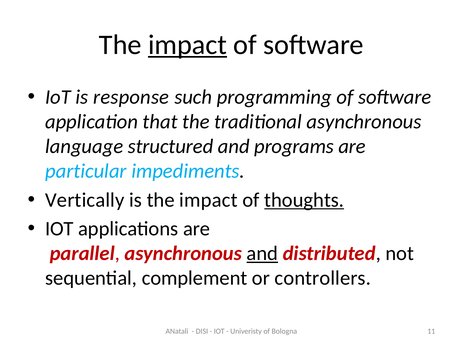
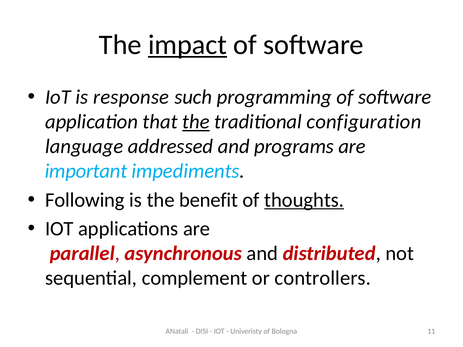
the at (196, 122) underline: none -> present
traditional asynchronous: asynchronous -> configuration
structured: structured -> addressed
particular: particular -> important
Vertically: Vertically -> Following
is the impact: impact -> benefit
and at (262, 254) underline: present -> none
